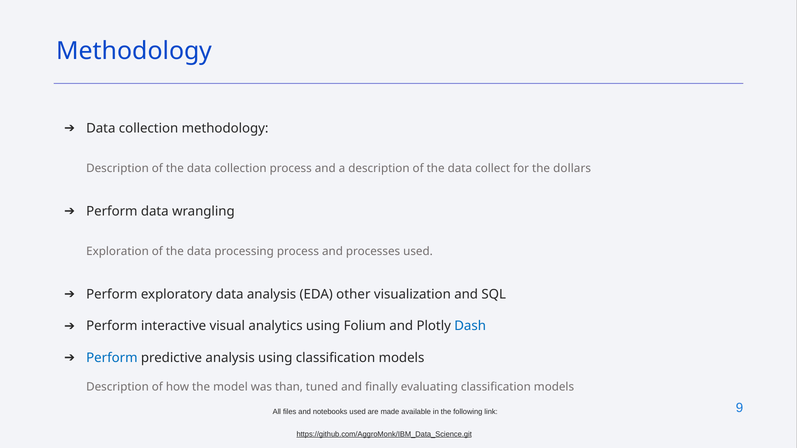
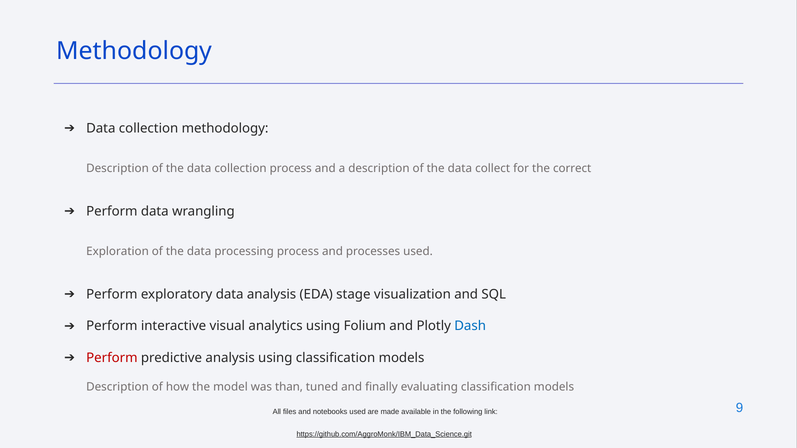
dollars: dollars -> correct
other: other -> stage
Perform at (112, 358) colour: blue -> red
